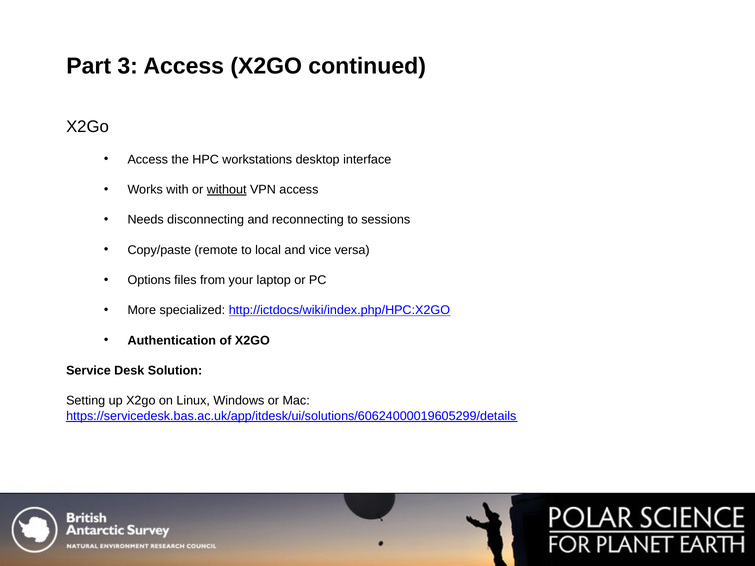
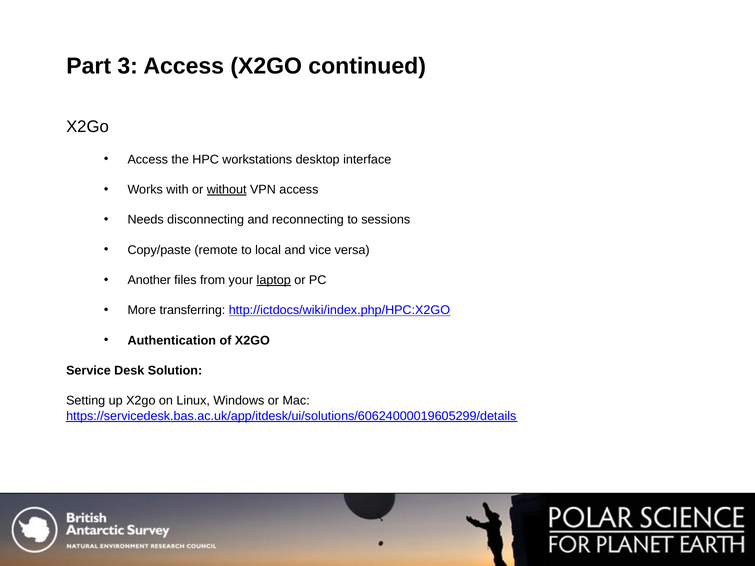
Options: Options -> Another
laptop underline: none -> present
specialized: specialized -> transferring
